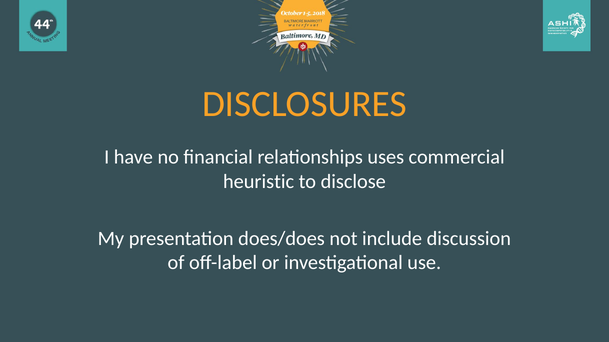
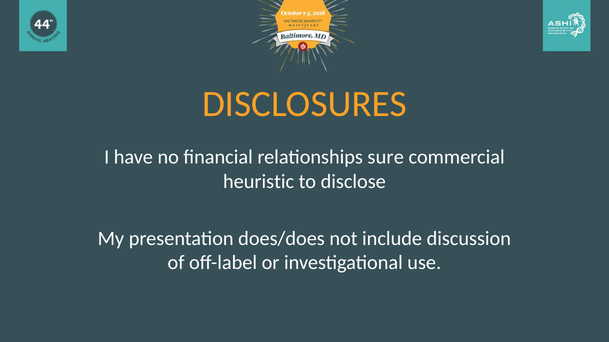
uses: uses -> sure
